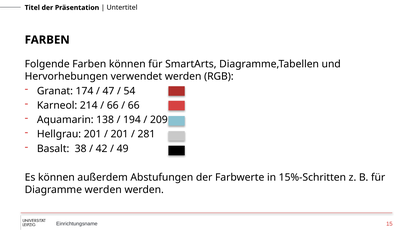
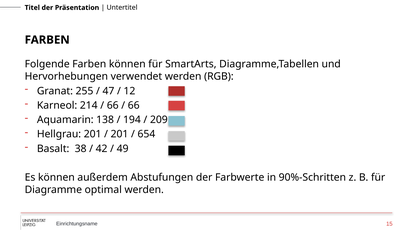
174: 174 -> 255
54: 54 -> 12
281: 281 -> 654
15%-Schritten: 15%-Schritten -> 90%-Schritten
Diagramme werden: werden -> optimal
